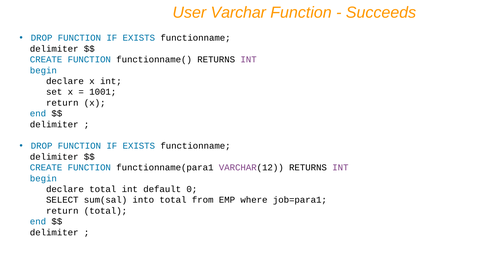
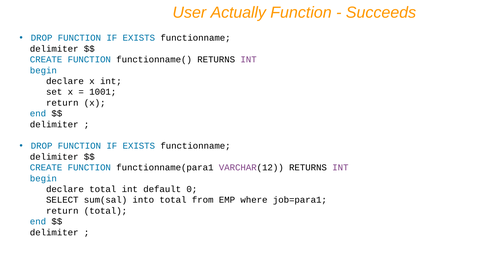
Varchar: Varchar -> Actually
